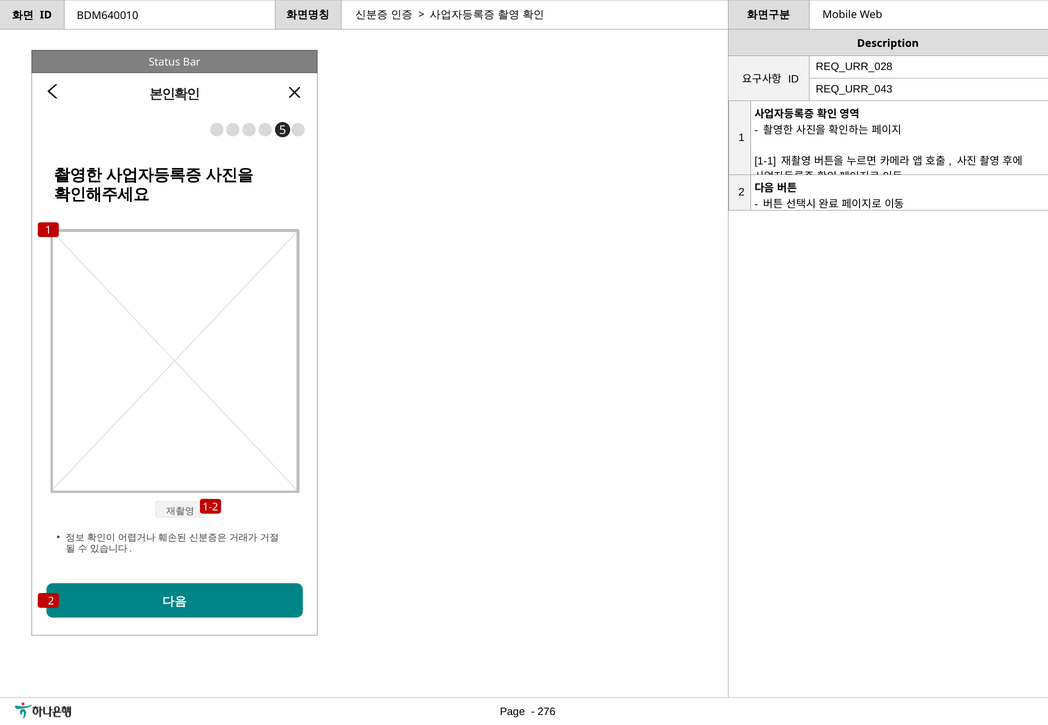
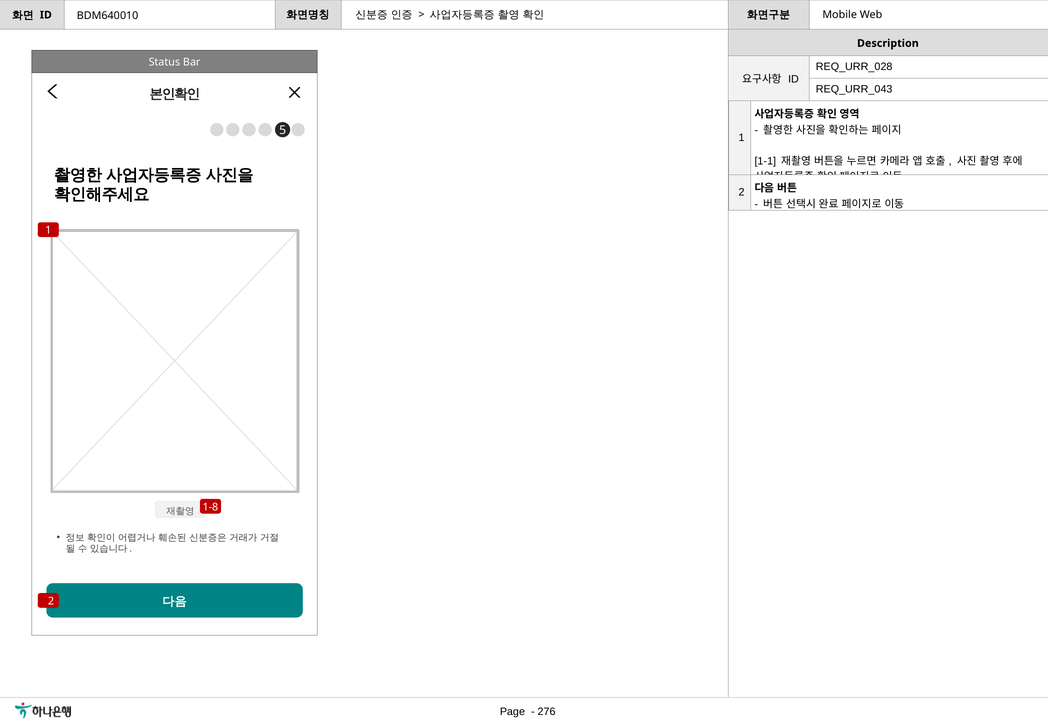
1-2: 1-2 -> 1-8
